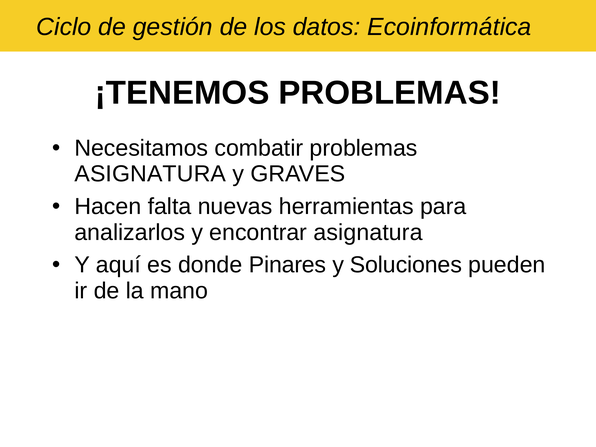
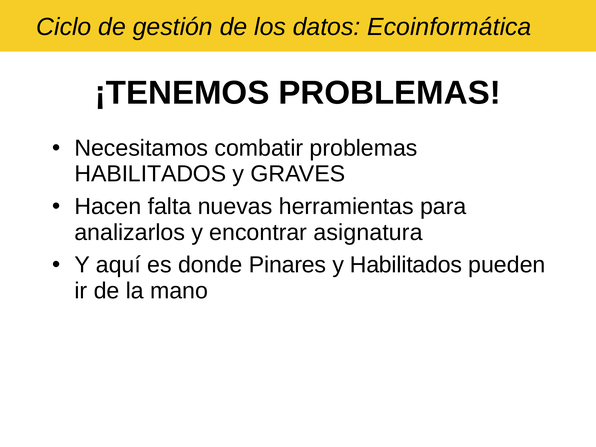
ASIGNATURA at (150, 174): ASIGNATURA -> HABILITADOS
y Soluciones: Soluciones -> Habilitados
